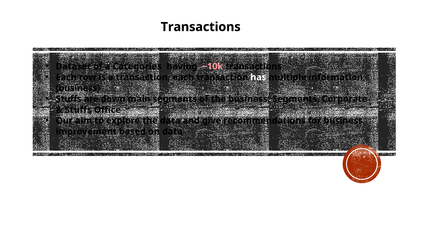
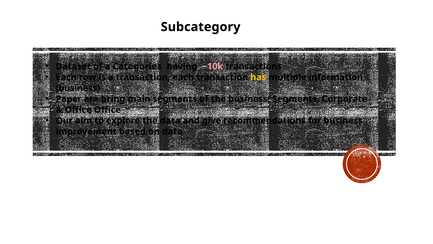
Transactions at (201, 27): Transactions -> Subcategory
has colour: white -> yellow
Stuffs at (69, 99): Stuffs -> Paper
down: down -> bring
Stuffs at (78, 110): Stuffs -> Office
